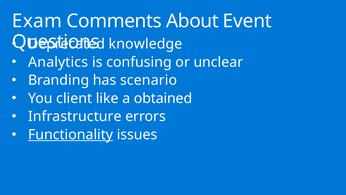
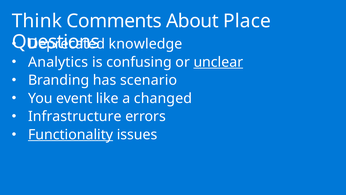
Exam: Exam -> Think
Event: Event -> Place
unclear underline: none -> present
client: client -> event
obtained: obtained -> changed
